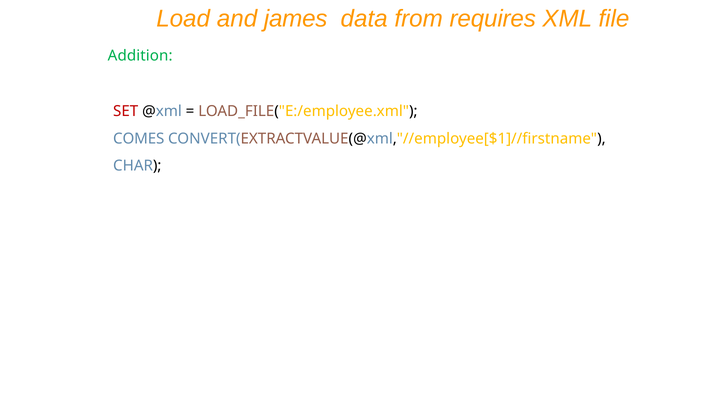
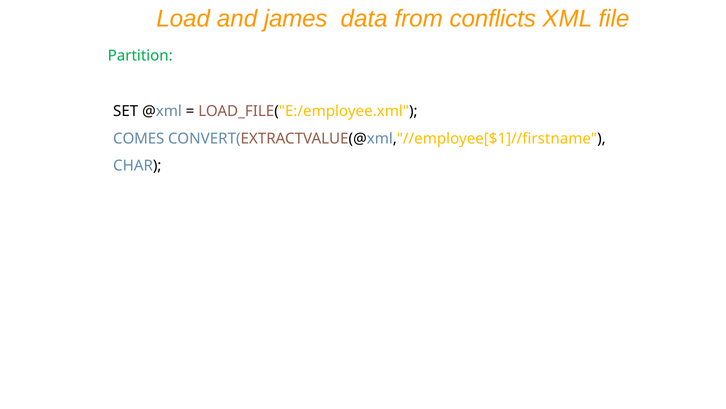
requires: requires -> conflicts
Addition: Addition -> Partition
SET colour: red -> black
